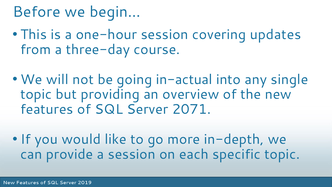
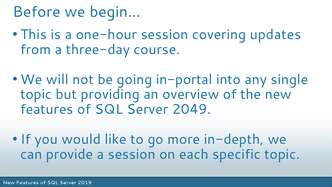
in-actual: in-actual -> in-portal
2071: 2071 -> 2049
